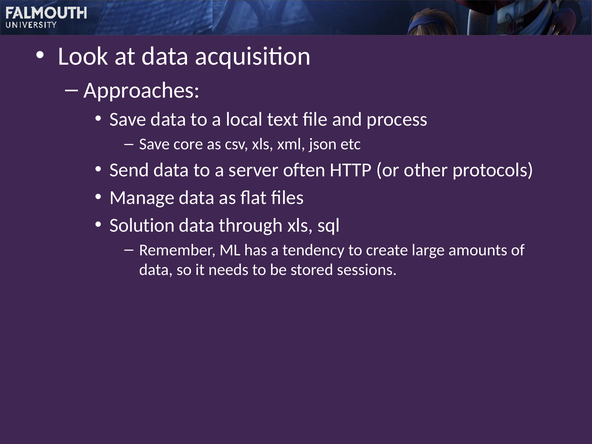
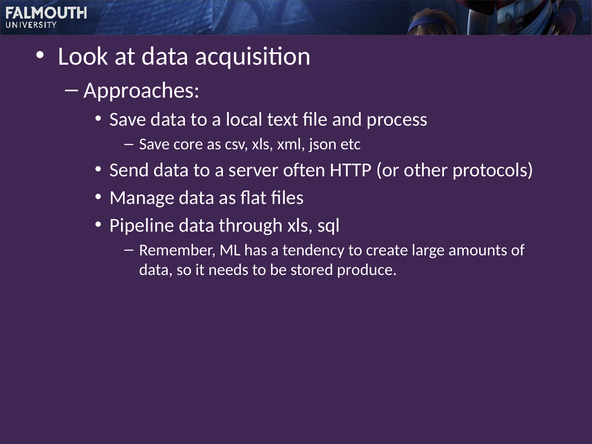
Solution: Solution -> Pipeline
sessions: sessions -> produce
